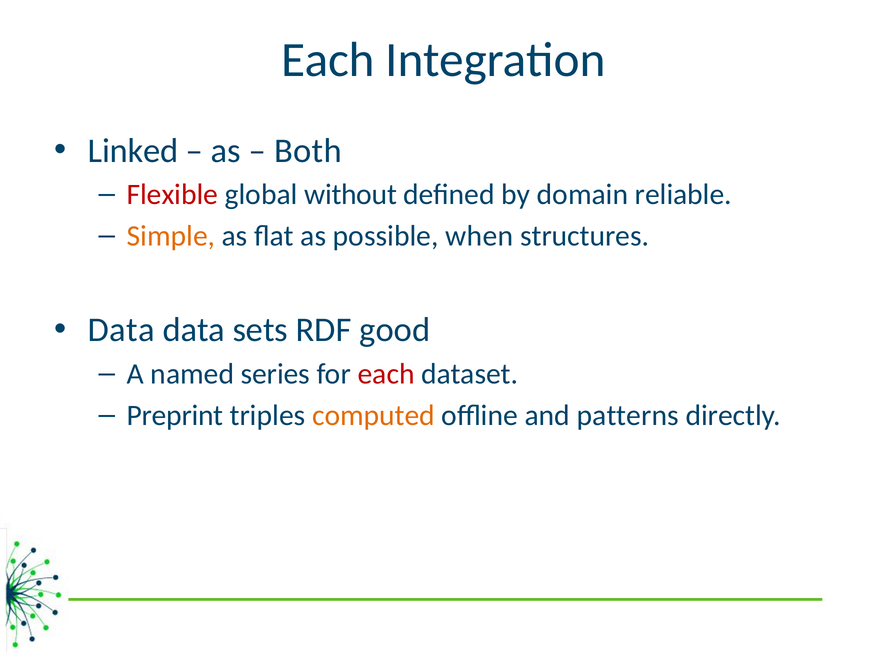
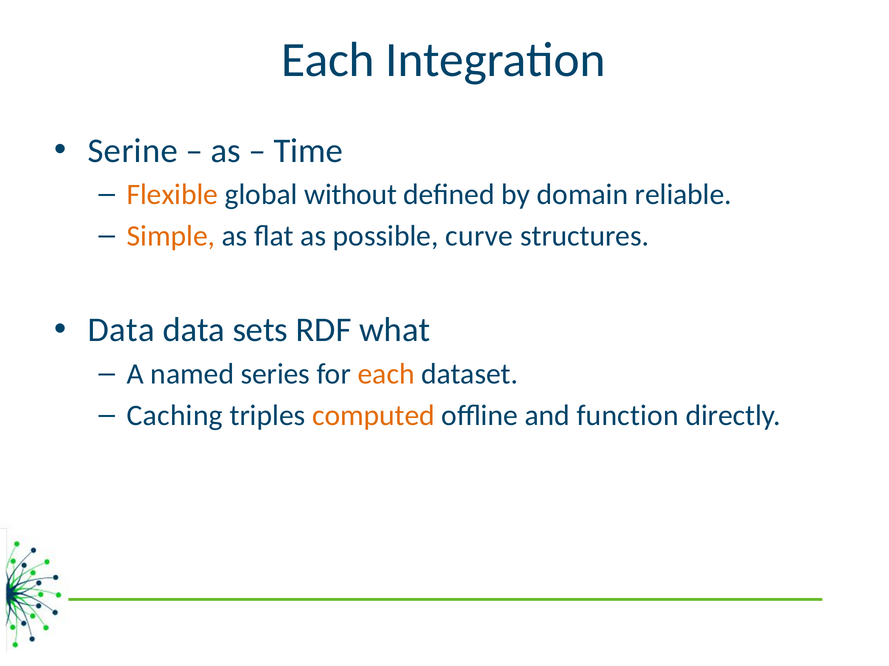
Linked: Linked -> Serine
Both: Both -> Time
Flexible colour: red -> orange
when: when -> curve
good: good -> what
each at (386, 375) colour: red -> orange
Preprint: Preprint -> Caching
patterns: patterns -> function
